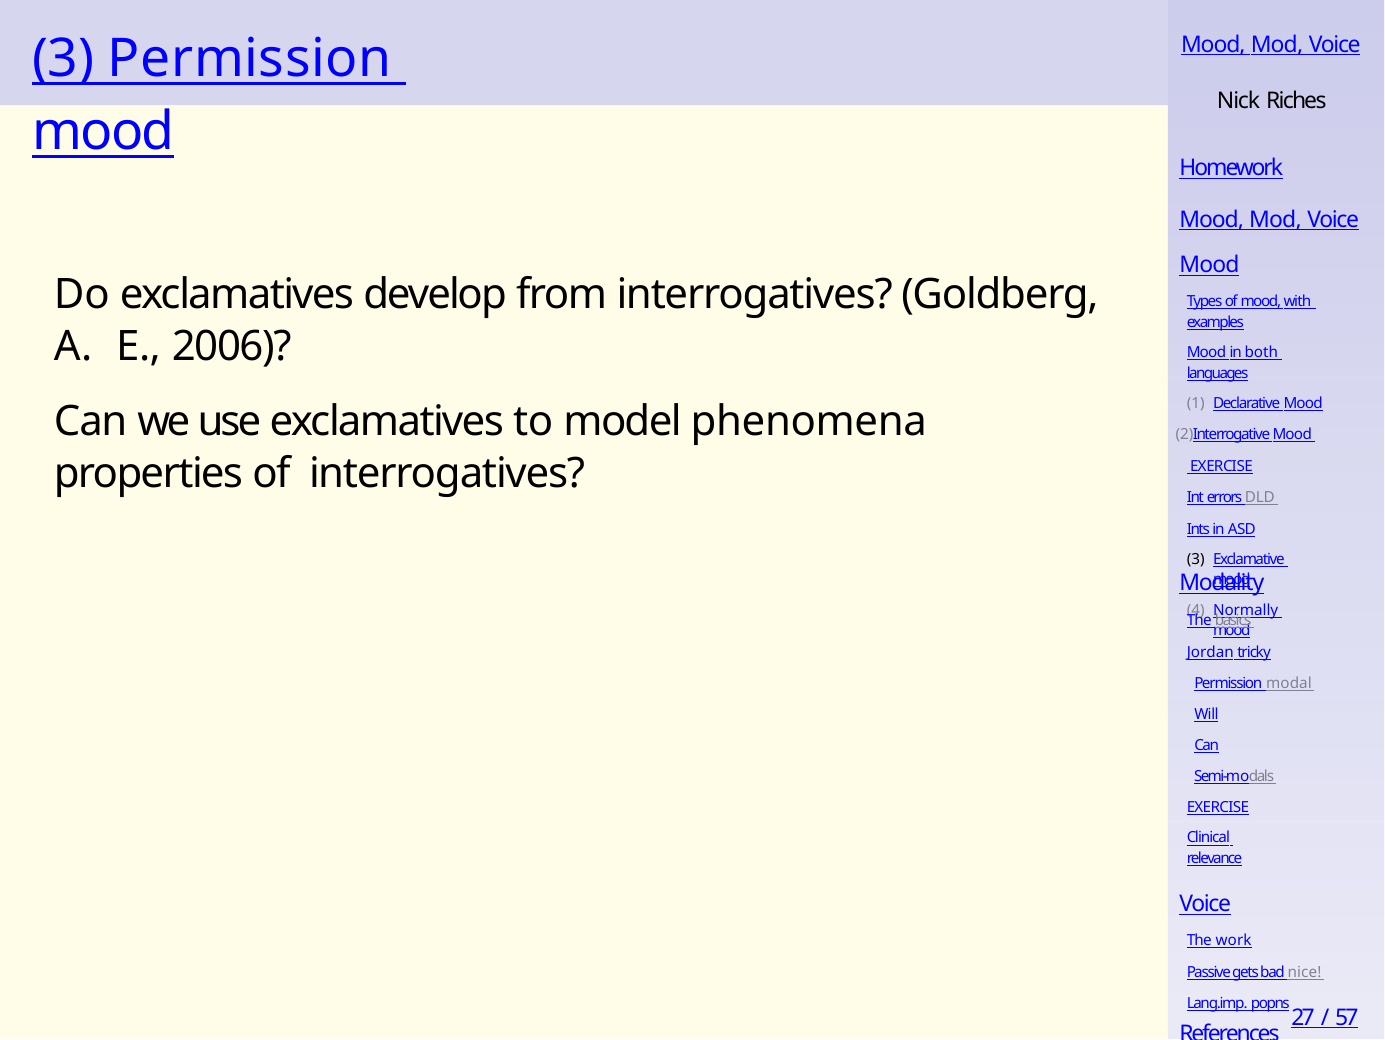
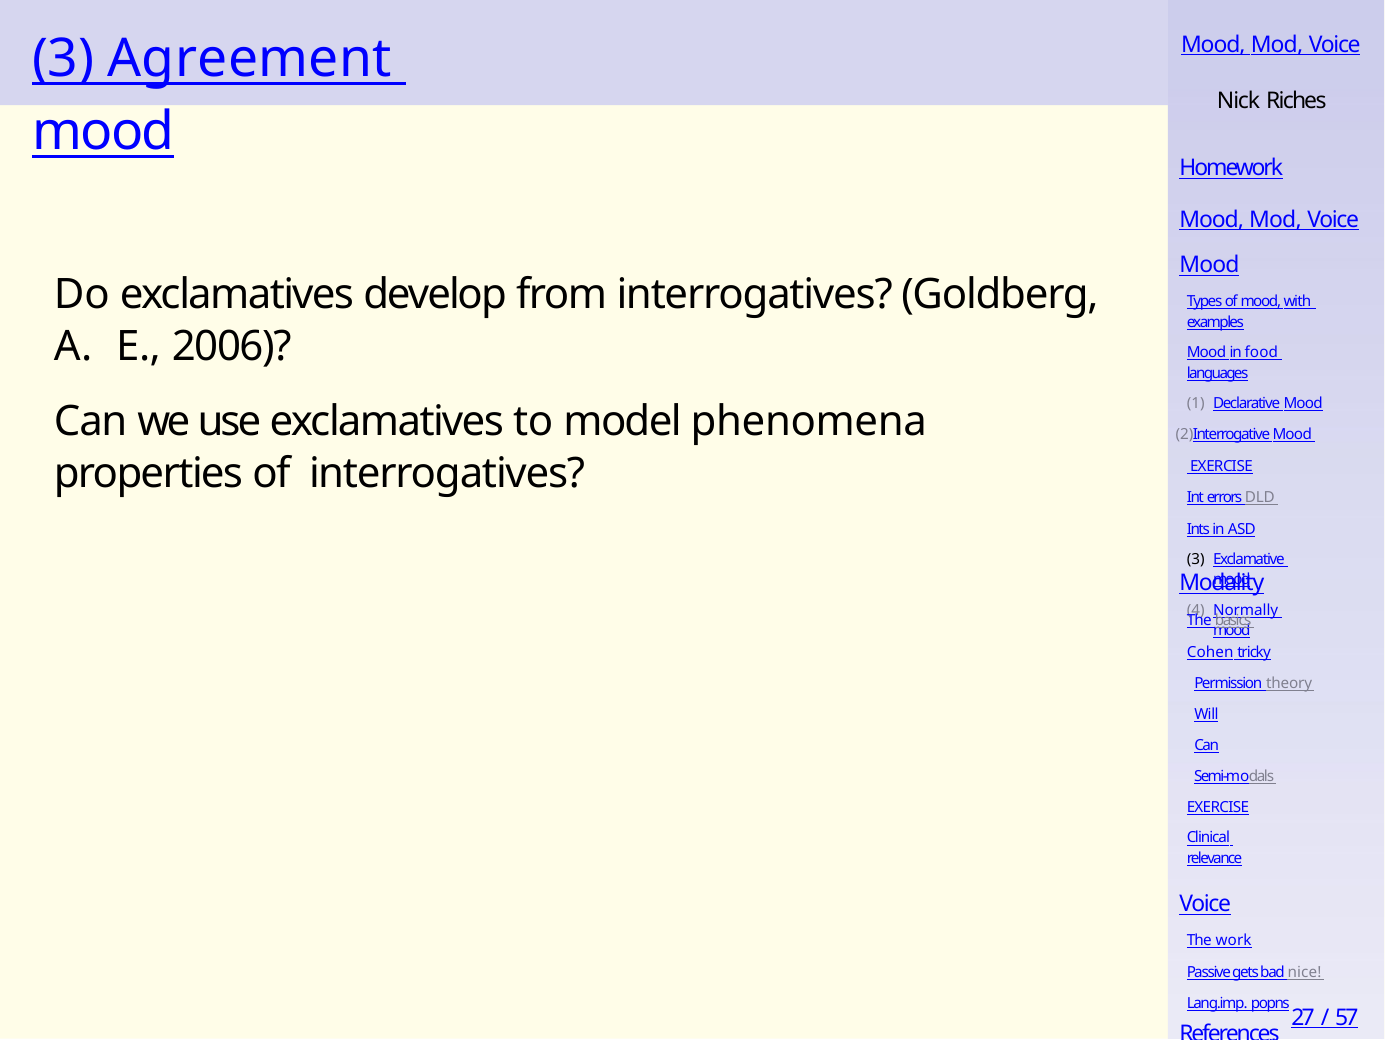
3 Permission: Permission -> Agreement
both: both -> food
Jordan: Jordan -> Cohen
modal: modal -> theory
